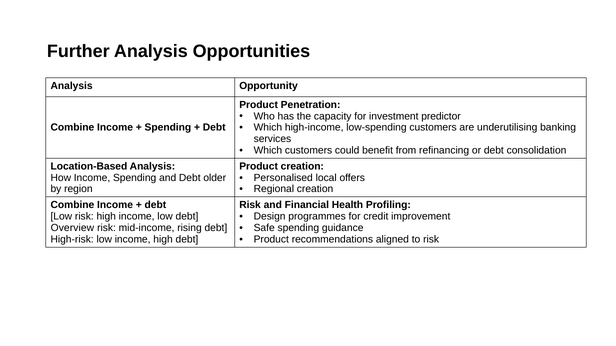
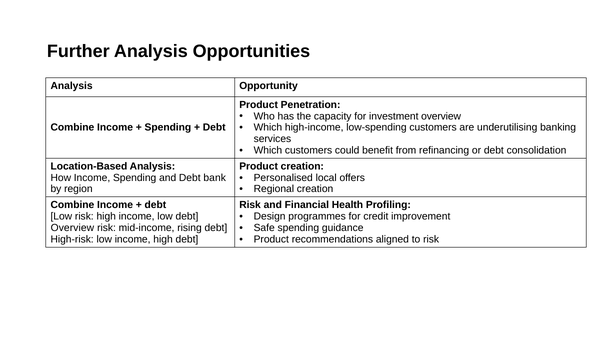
investment predictor: predictor -> overview
older: older -> bank
